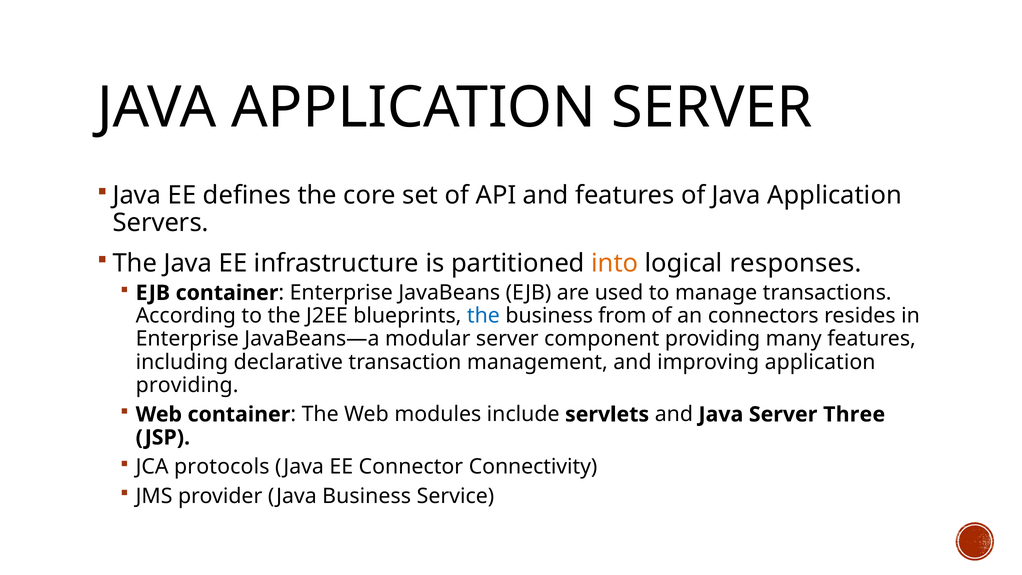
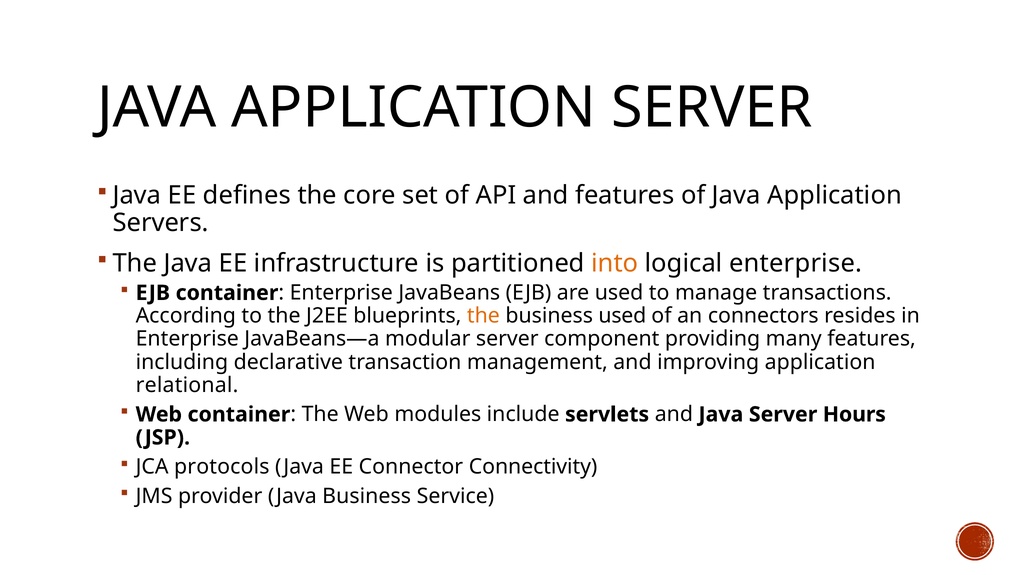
logical responses: responses -> enterprise
the at (483, 316) colour: blue -> orange
business from: from -> used
providing at (187, 385): providing -> relational
Three: Three -> Hours
